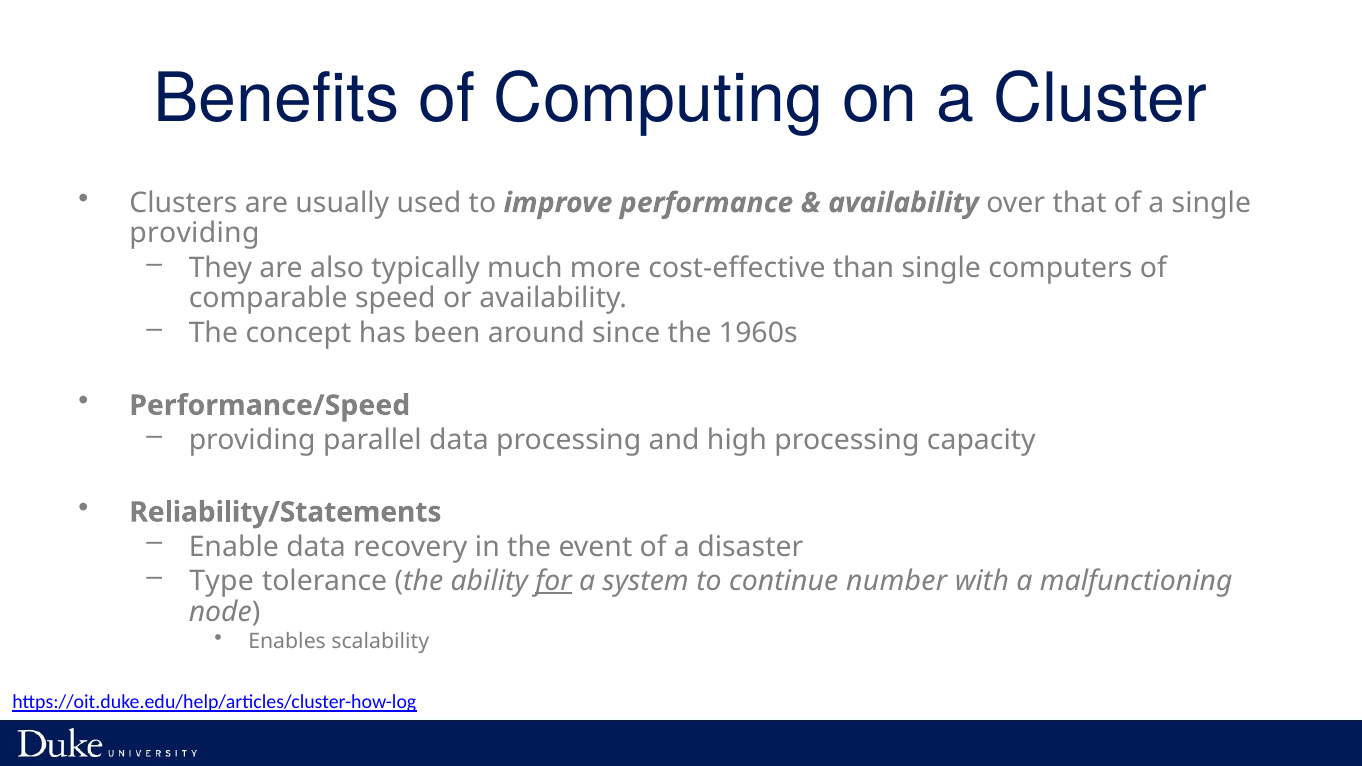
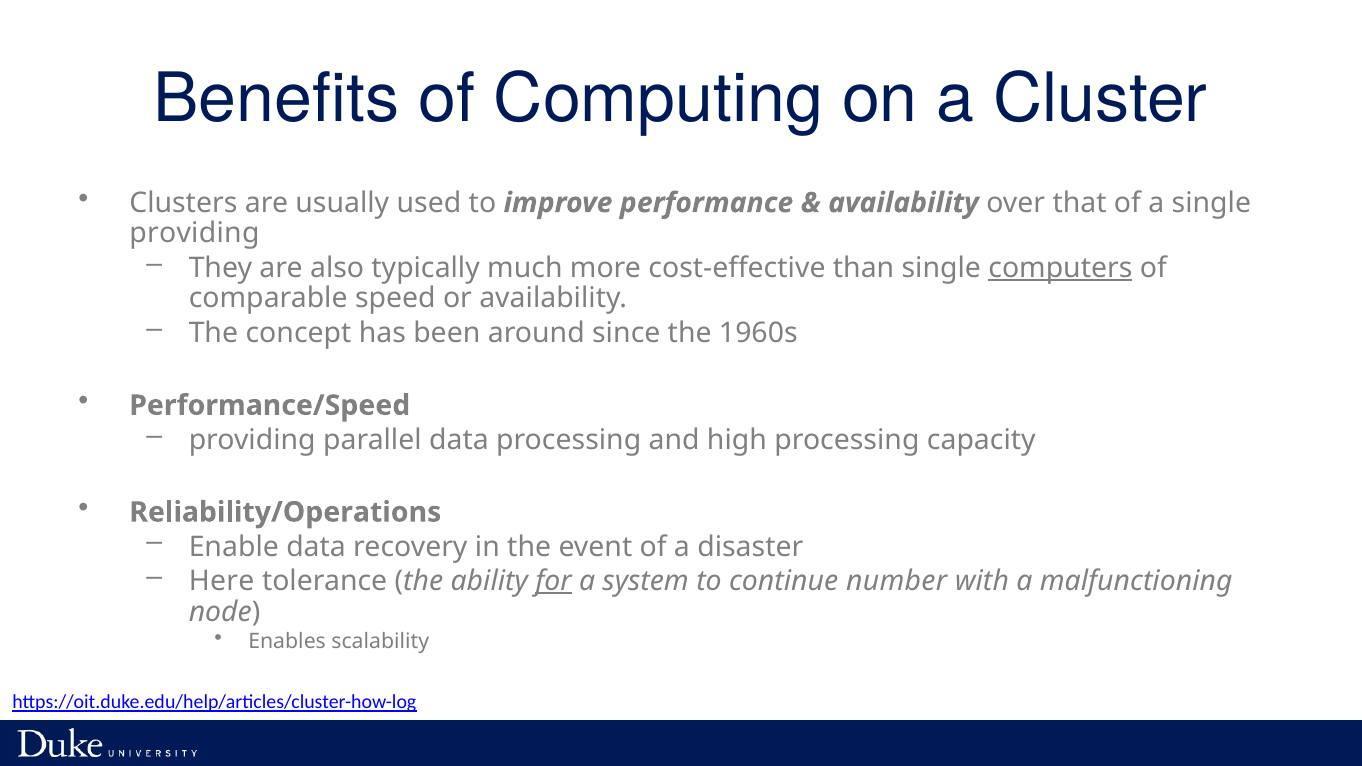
computers underline: none -> present
Reliability/Statements: Reliability/Statements -> Reliability/Operations
Type: Type -> Here
